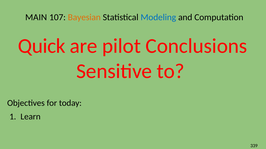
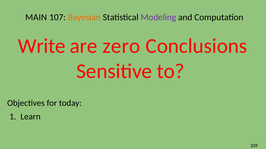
Modeling colour: blue -> purple
Quick: Quick -> Write
pilot: pilot -> zero
